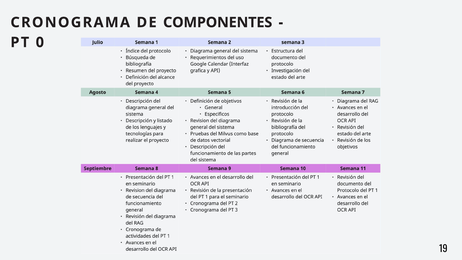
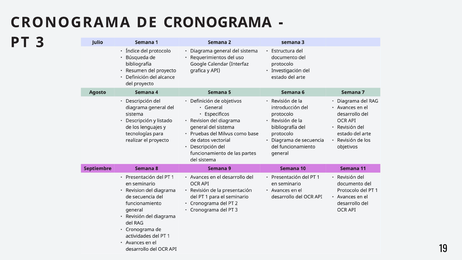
DE COMPONENTES: COMPONENTES -> CRONOGRAMA
0: 0 -> 3
